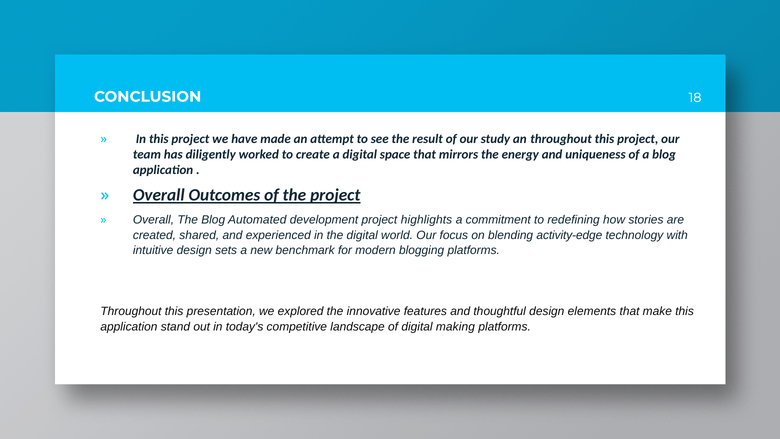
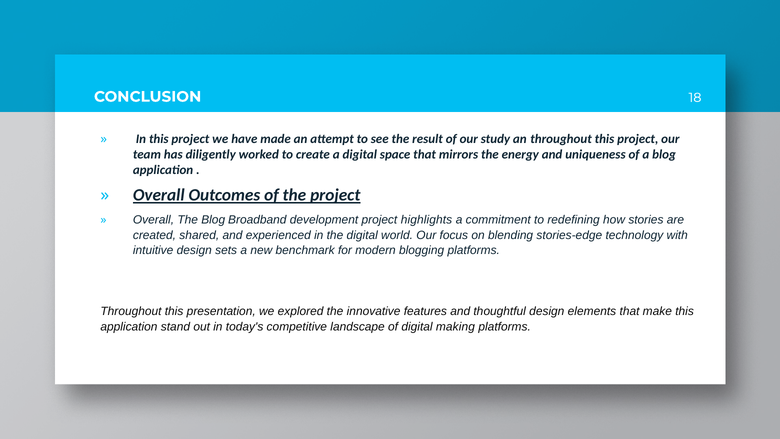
Automated: Automated -> Broadband
activity-edge: activity-edge -> stories-edge
